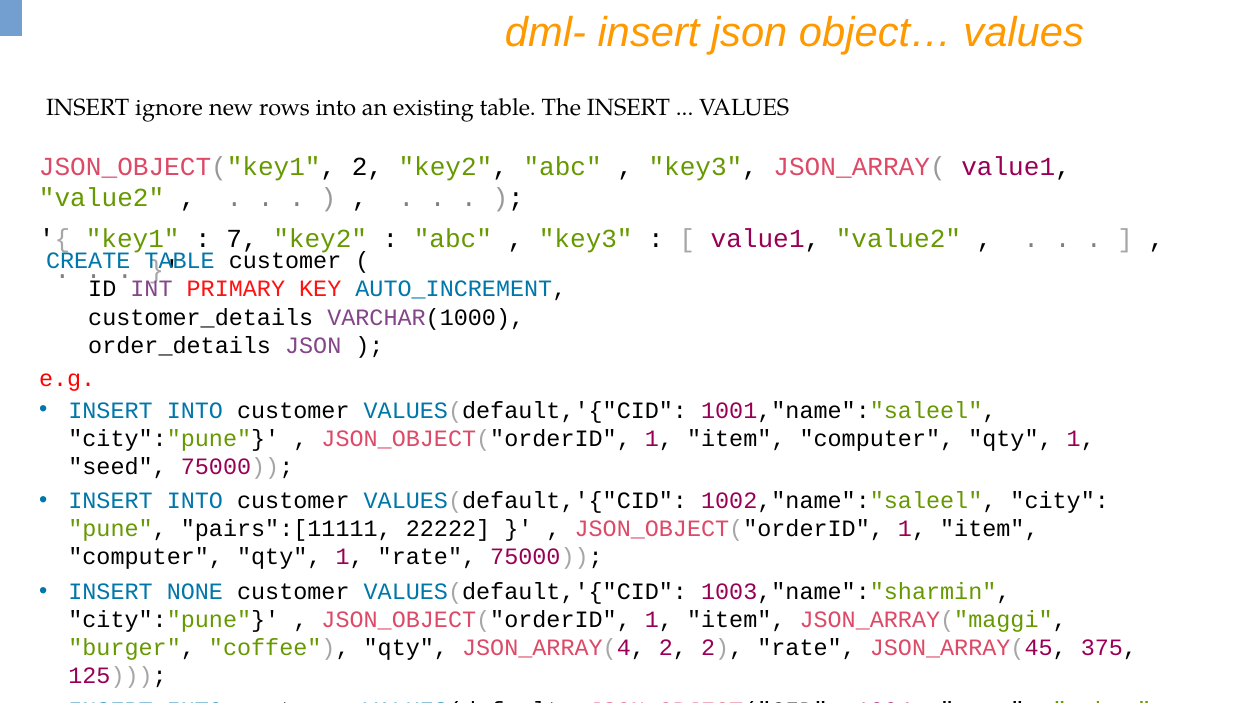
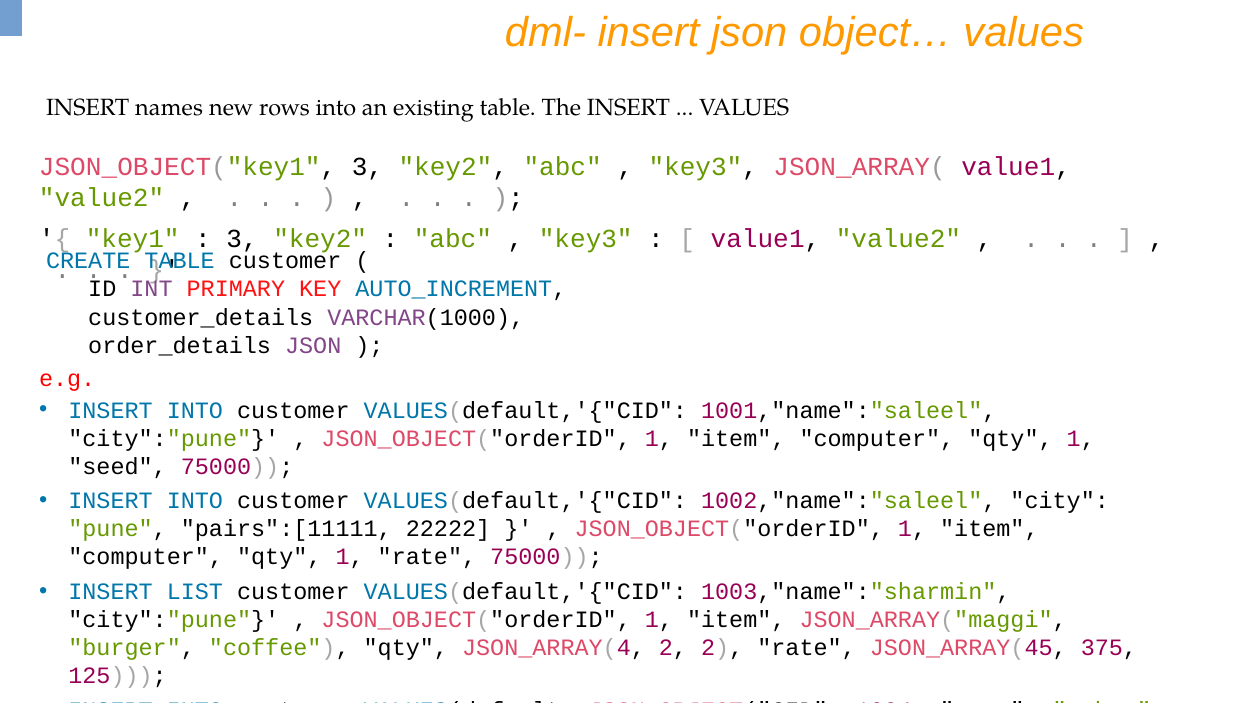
ignore: ignore -> names
JSON_OBJECT("key1 2: 2 -> 3
7 at (242, 239): 7 -> 3
NONE: NONE -> LIST
